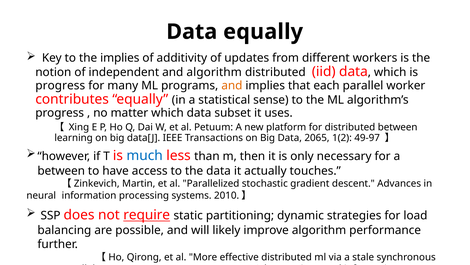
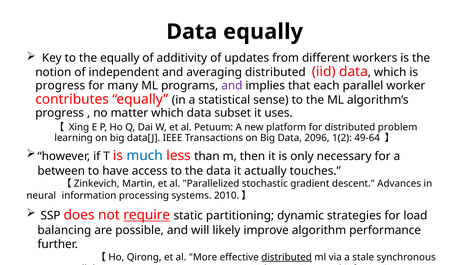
the implies: implies -> equally
and algorithm: algorithm -> averaging
and at (232, 85) colour: orange -> purple
distributed between: between -> problem
2065: 2065 -> 2096
49-97: 49-97 -> 49-64
distributed at (287, 257) underline: none -> present
